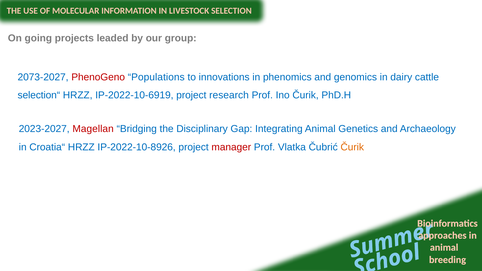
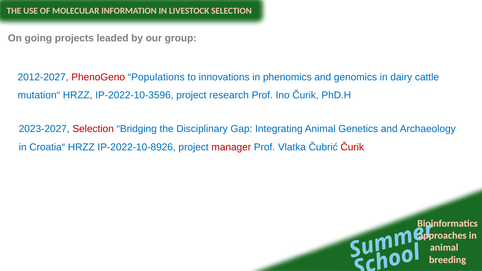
2073-2027: 2073-2027 -> 2012-2027
selection“: selection“ -> mutation“
IP-2022-10-6919: IP-2022-10-6919 -> IP-2022-10-3596
2023-2027 Magellan: Magellan -> Selection
Čurik at (352, 147) colour: orange -> red
